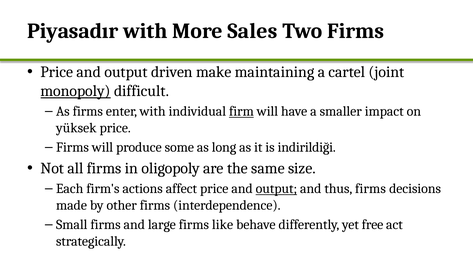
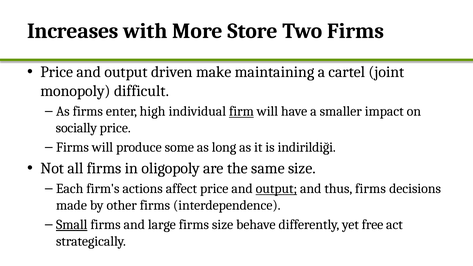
Piyasadır: Piyasadır -> Increases
Sales: Sales -> Store
monopoly underline: present -> none
enter with: with -> high
yüksek: yüksek -> socially
Small underline: none -> present
firms like: like -> size
